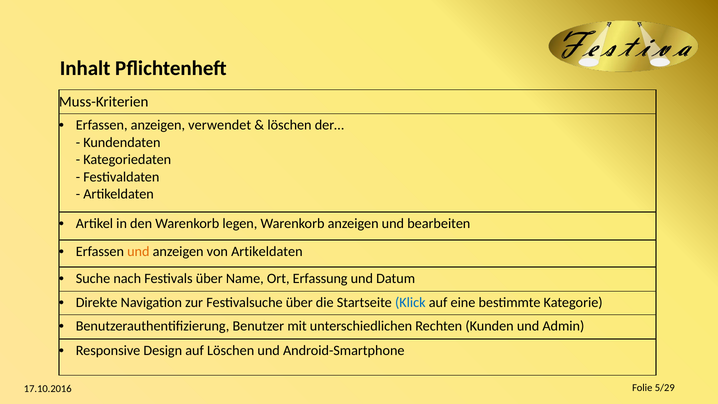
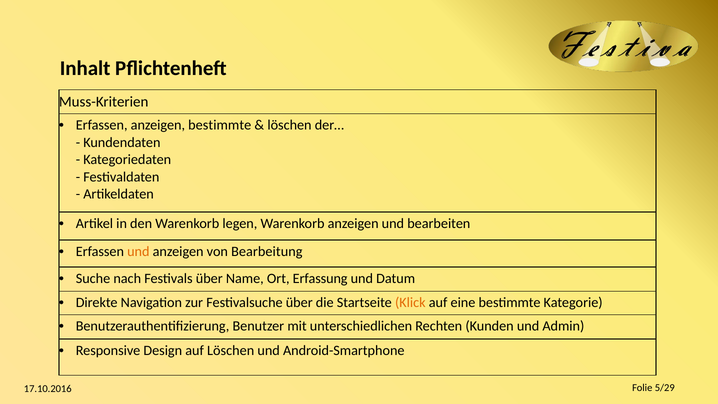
anzeigen verwendet: verwendet -> bestimmte
von Artikeldaten: Artikeldaten -> Bearbeitung
Klick colour: blue -> orange
